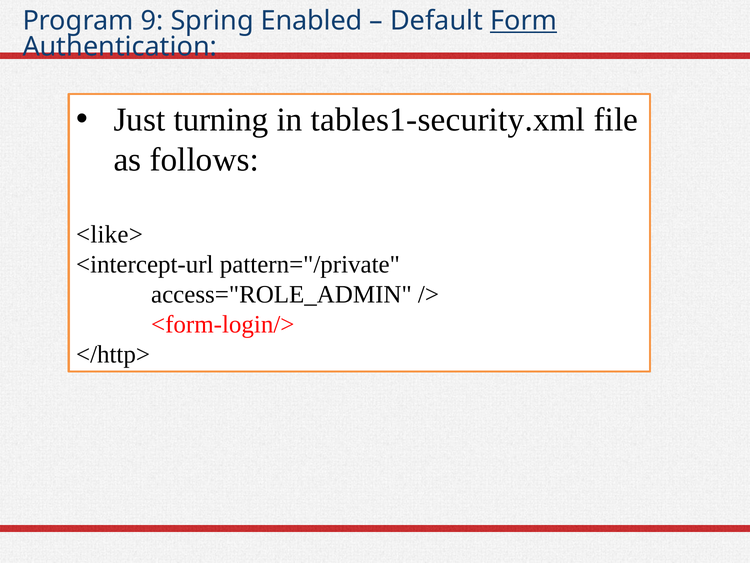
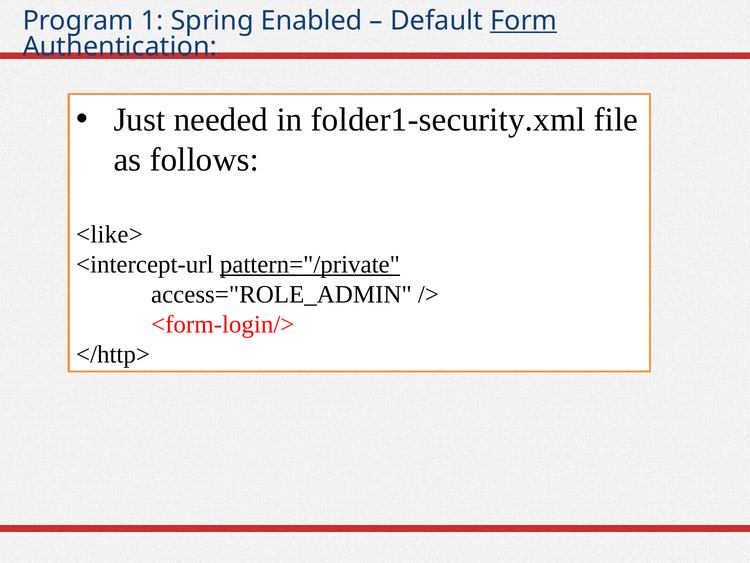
9: 9 -> 1
turning: turning -> needed
tables1-security.xml: tables1-security.xml -> folder1-security.xml
pattern="/private underline: none -> present
